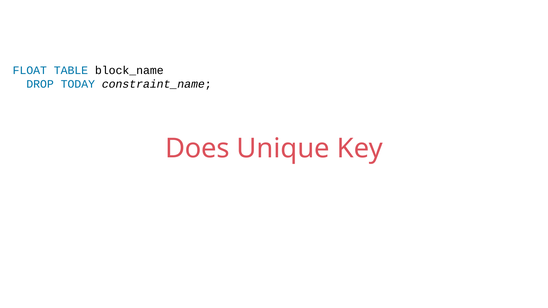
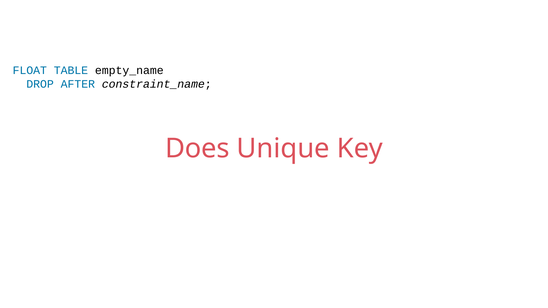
block_name: block_name -> empty_name
TODAY: TODAY -> AFTER
